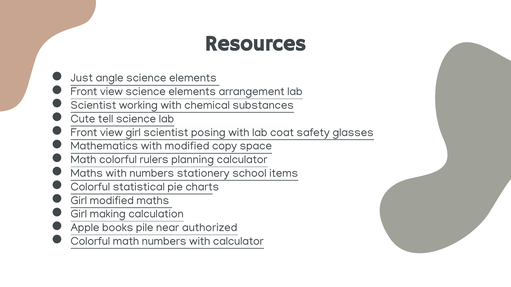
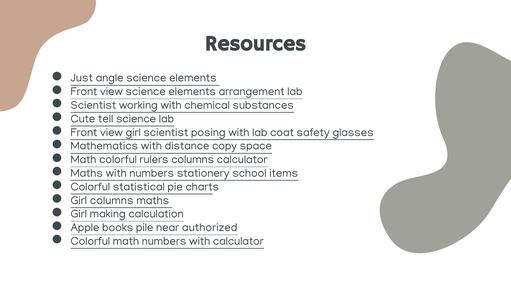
with modified: modified -> distance
rulers planning: planning -> columns
Girl modified: modified -> columns
